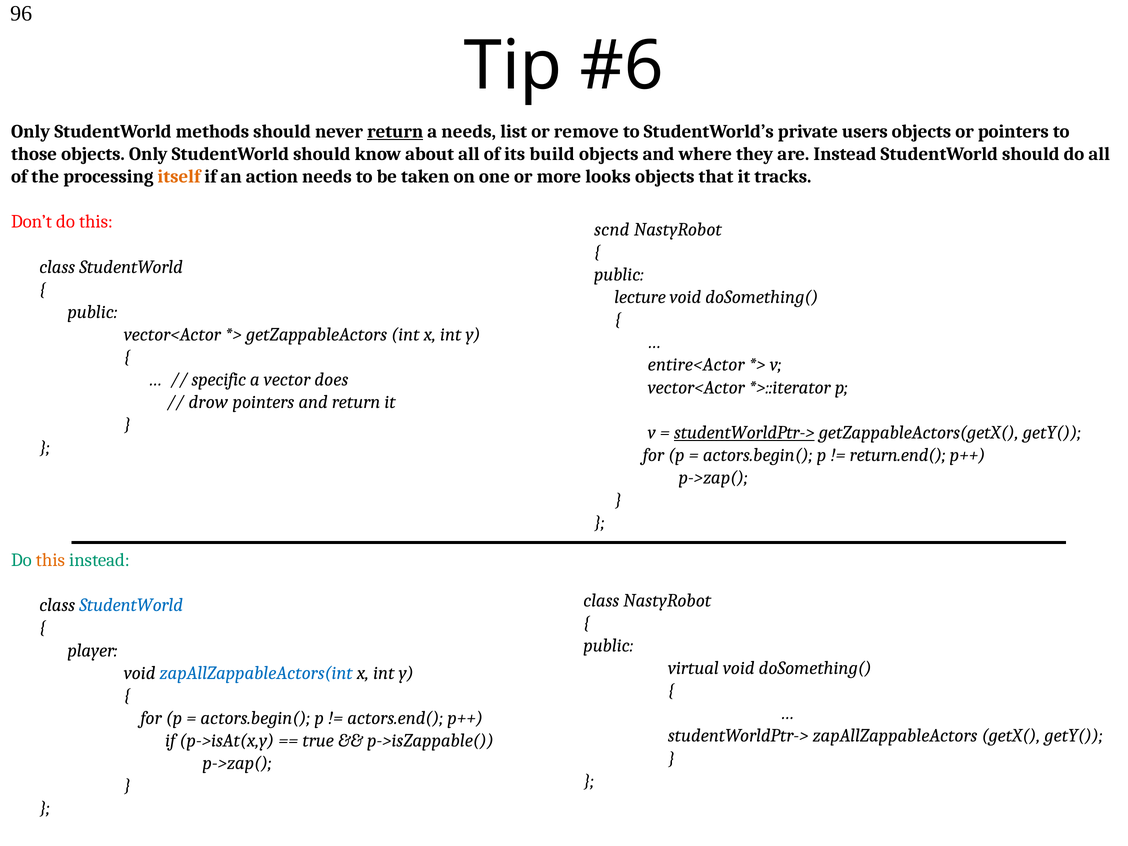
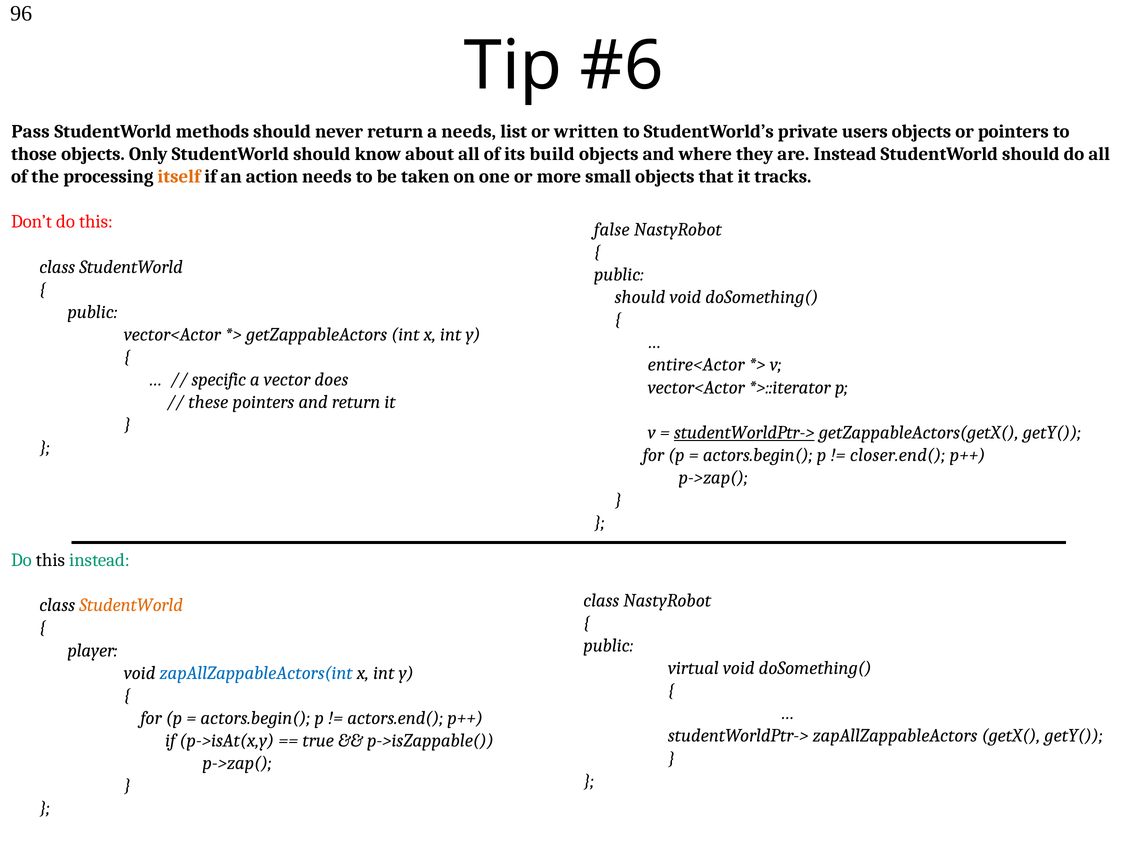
Only at (31, 131): Only -> Pass
return at (395, 131) underline: present -> none
remove: remove -> written
looks: looks -> small
scnd: scnd -> false
lecture at (640, 297): lecture -> should
drow: drow -> these
return.end(: return.end( -> closer.end(
this at (50, 560) colour: orange -> black
StudentWorld at (131, 605) colour: blue -> orange
